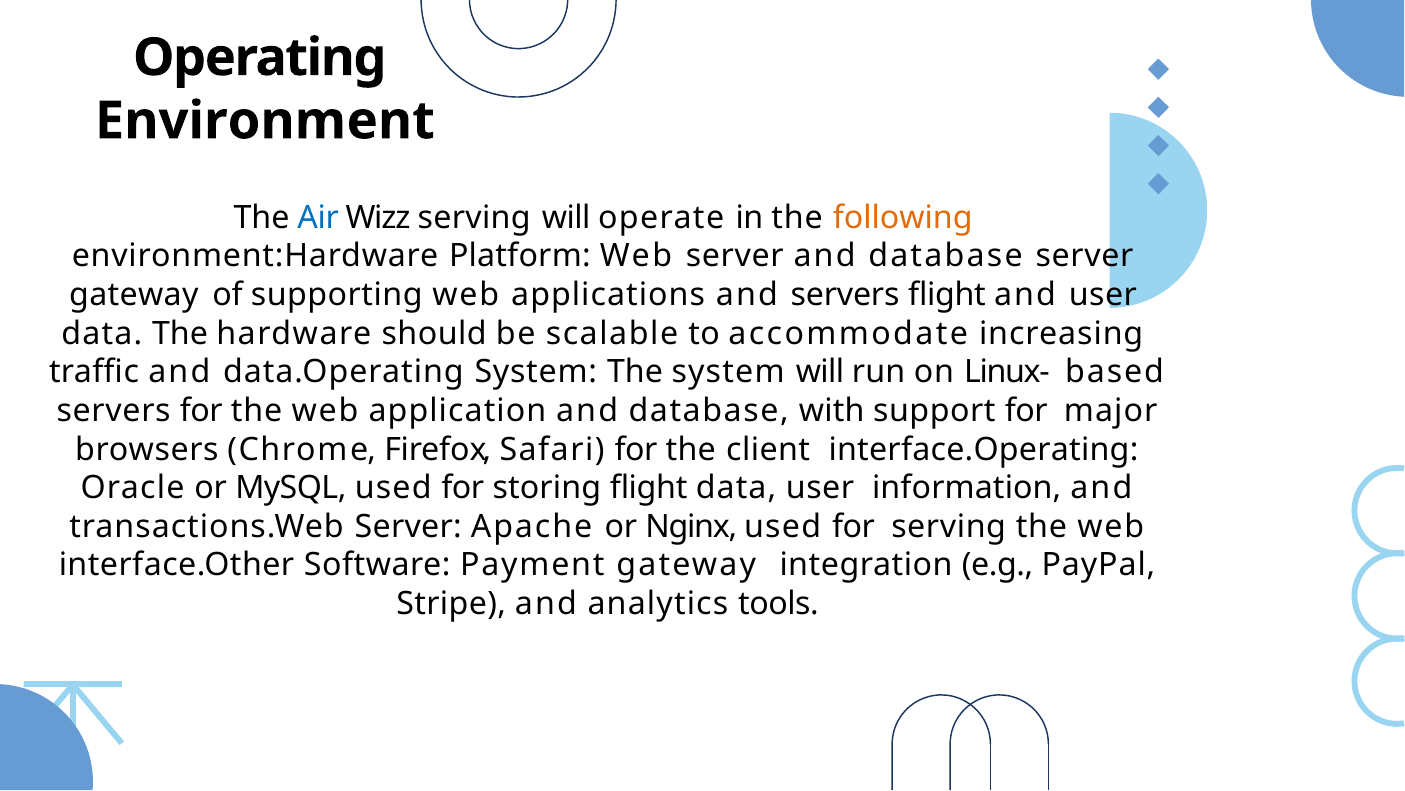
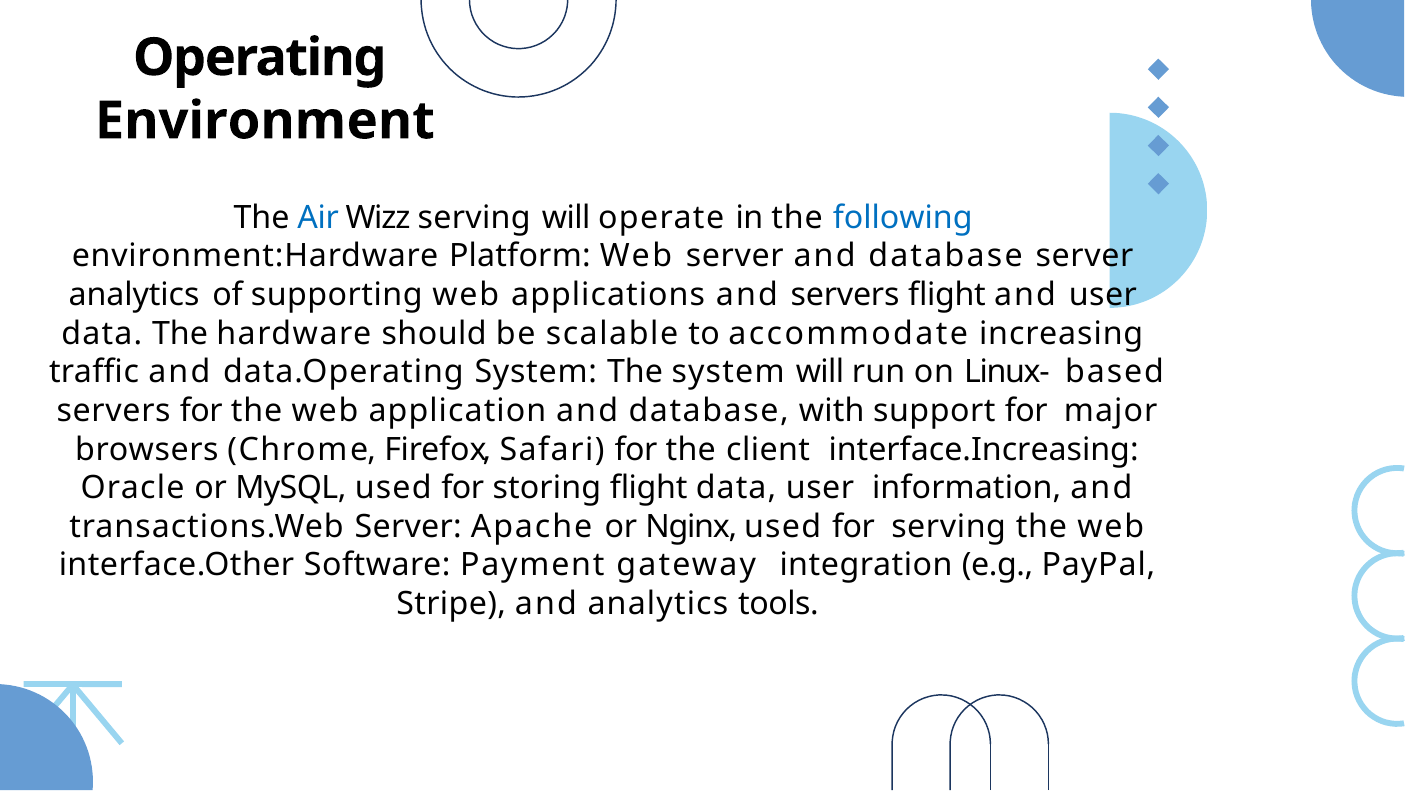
following colour: orange -> blue
gateway at (134, 295): gateway -> analytics
interface.Operating: interface.Operating -> interface.Increasing
